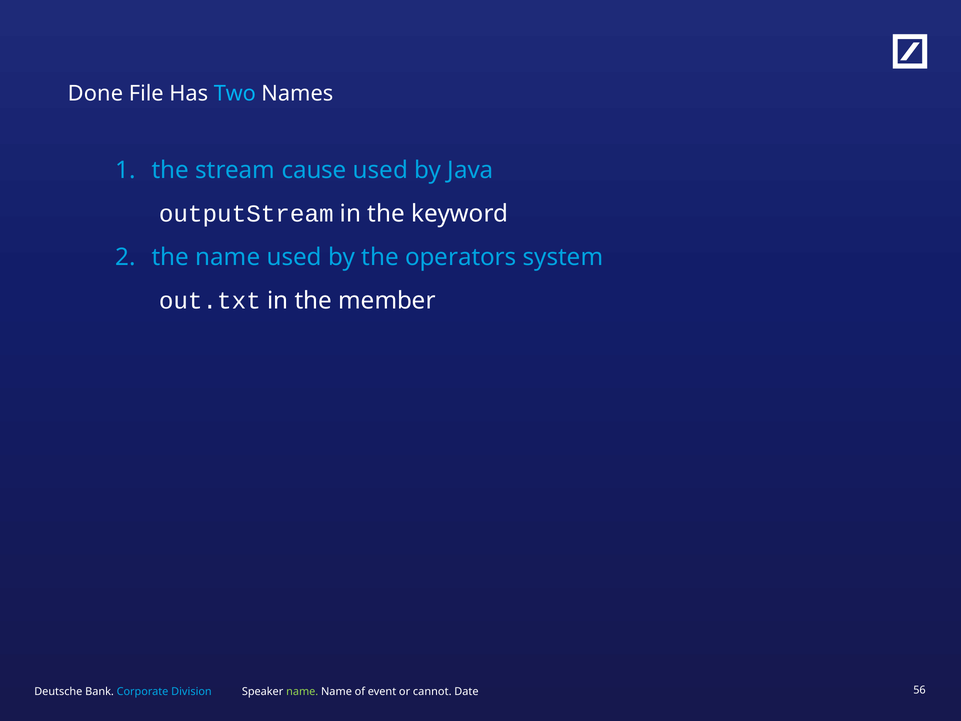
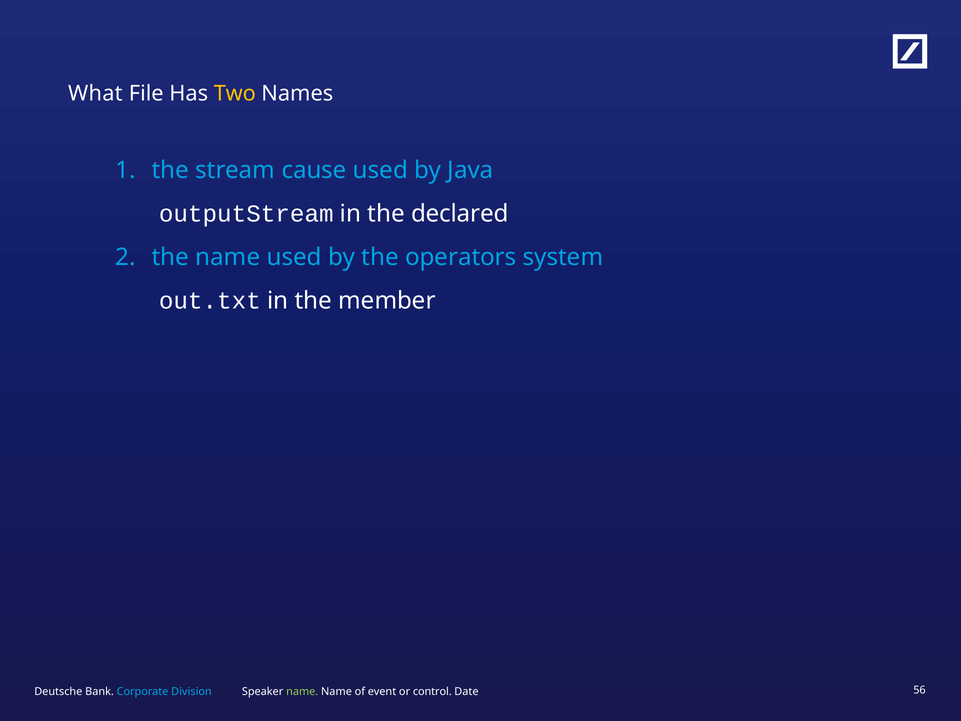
Done: Done -> What
Two colour: light blue -> yellow
keyword: keyword -> declared
cannot: cannot -> control
